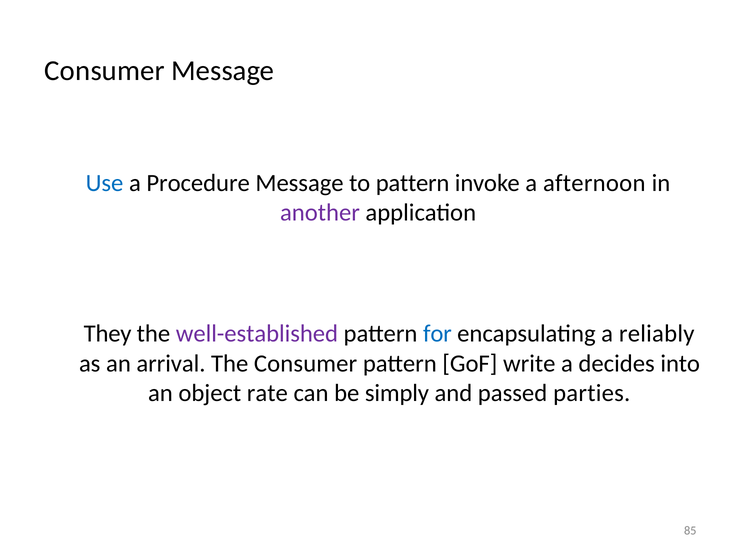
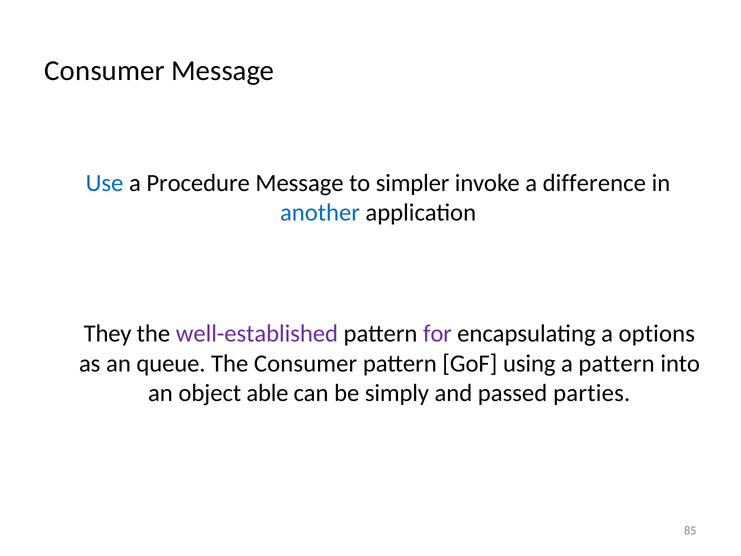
to pattern: pattern -> simpler
afternoon: afternoon -> difference
another colour: purple -> blue
for colour: blue -> purple
reliably: reliably -> options
arrival: arrival -> queue
write: write -> using
a decides: decides -> pattern
rate: rate -> able
